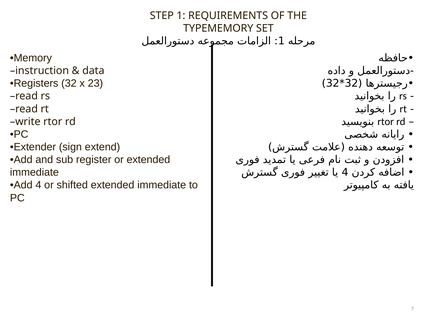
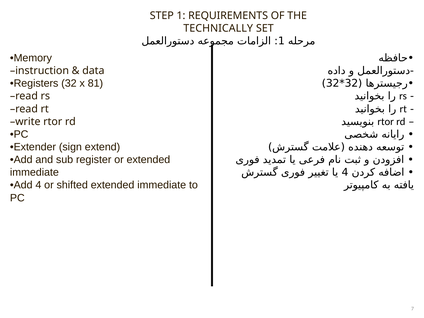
TYPEMEMORY: TYPEMEMORY -> TECHNICALLY
23: 23 -> 81
